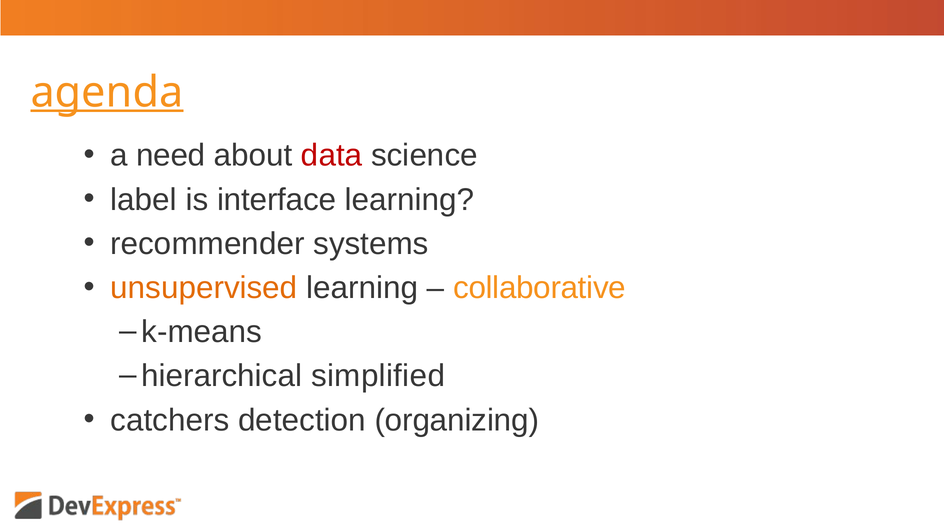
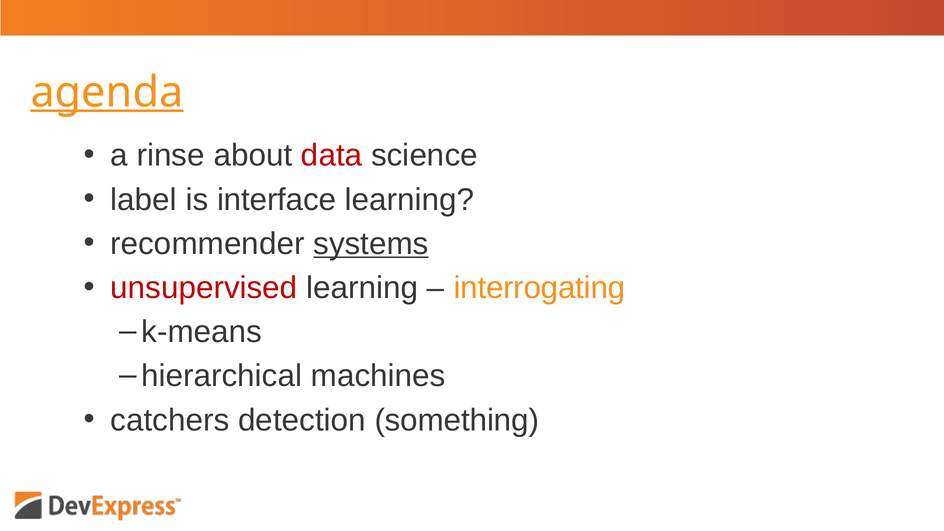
need: need -> rinse
systems underline: none -> present
unsupervised colour: orange -> red
collaborative: collaborative -> interrogating
simplified: simplified -> machines
organizing: organizing -> something
